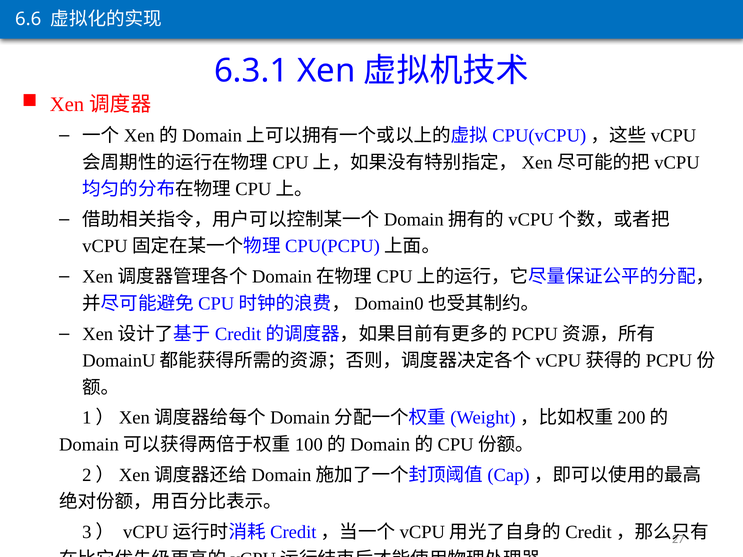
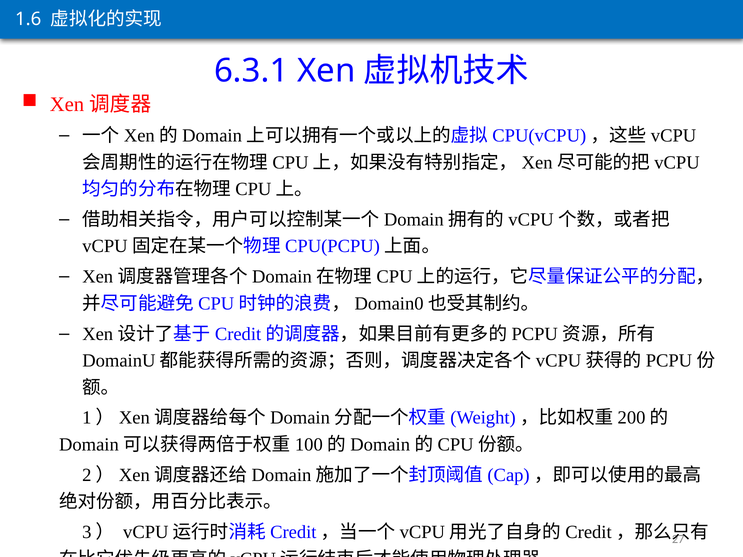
6.6: 6.6 -> 1.6
